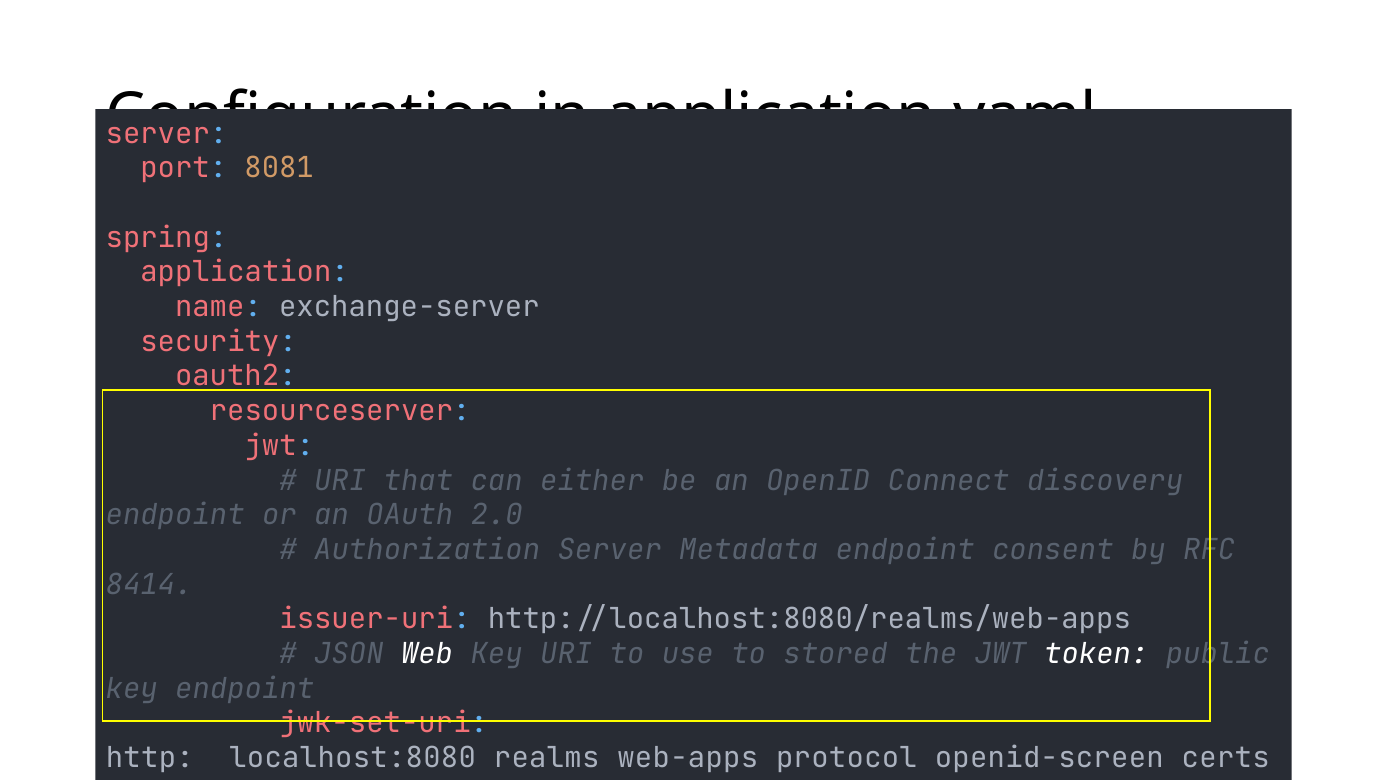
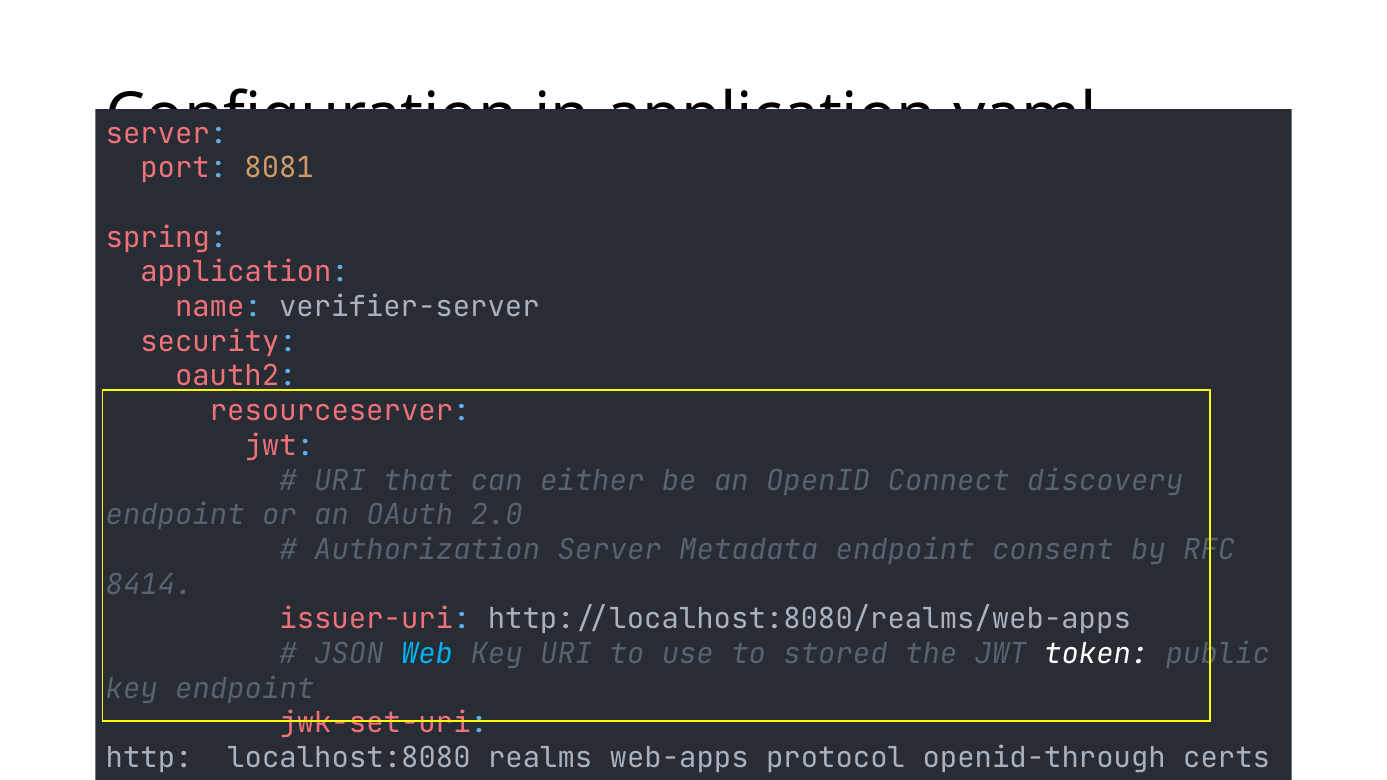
exchange-server: exchange-server -> verifier-server
Web colour: white -> light blue
http://localhost:8080/realms/web-apps/protocol/openid-screen/certs: http://localhost:8080/realms/web-apps/protocol/openid-screen/certs -> http://localhost:8080/realms/web-apps/protocol/openid-through/certs
